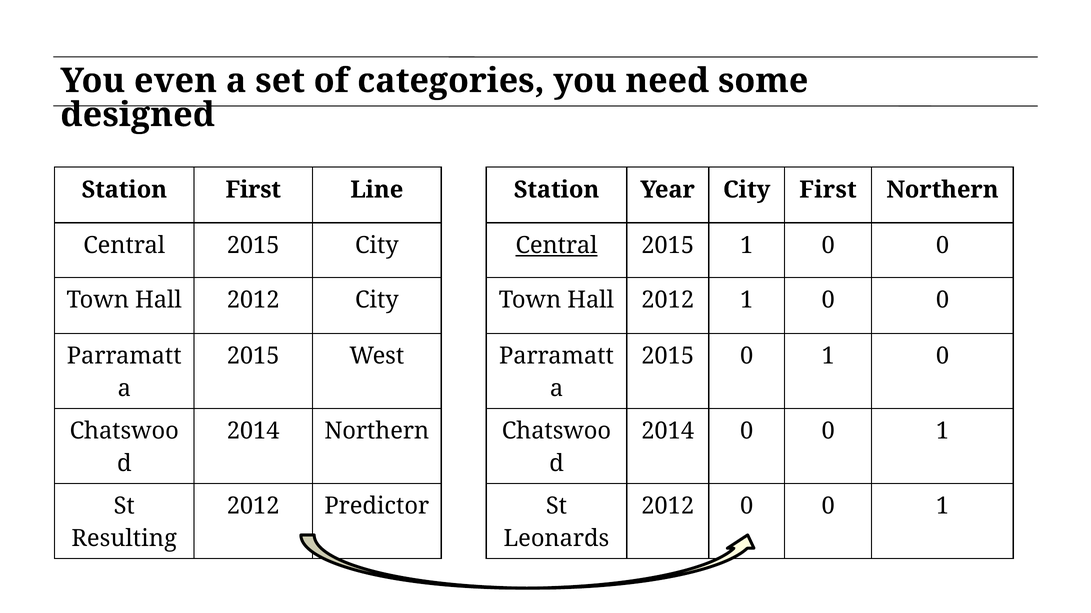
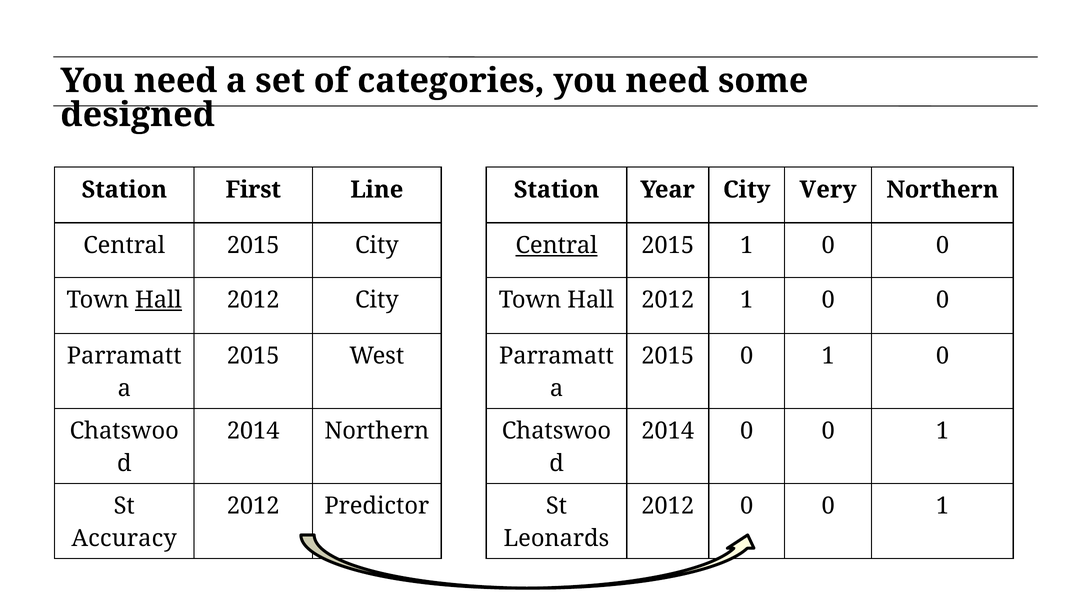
even at (176, 81): even -> need
City First: First -> Very
Hall at (158, 300) underline: none -> present
Resulting: Resulting -> Accuracy
